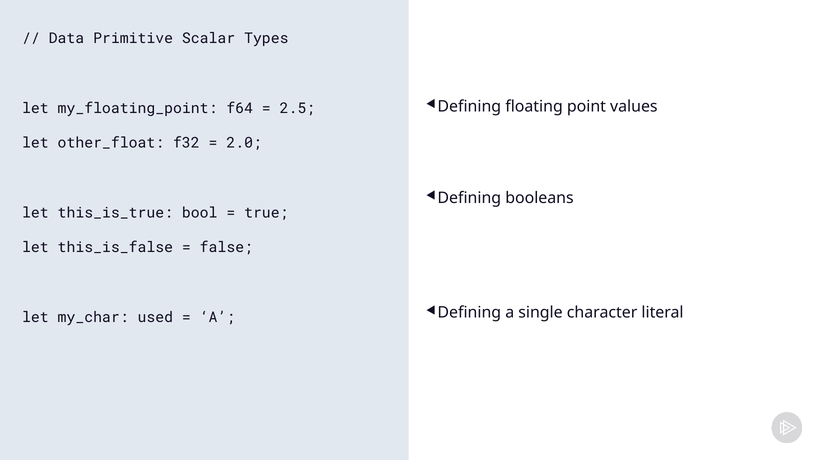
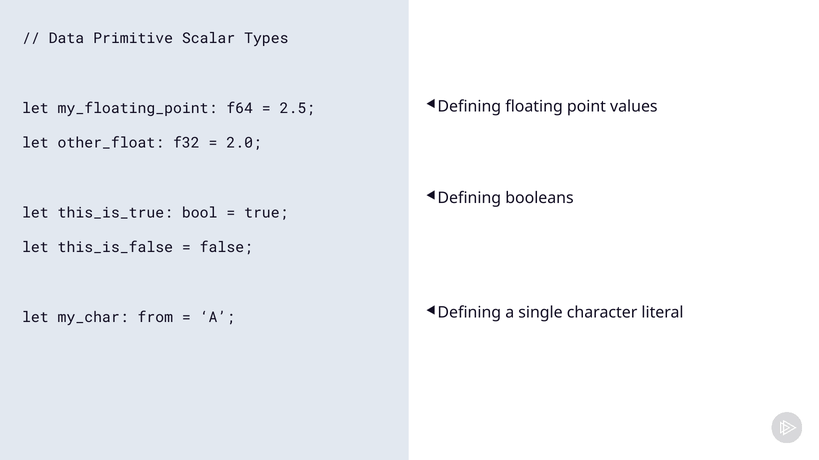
used: used -> from
